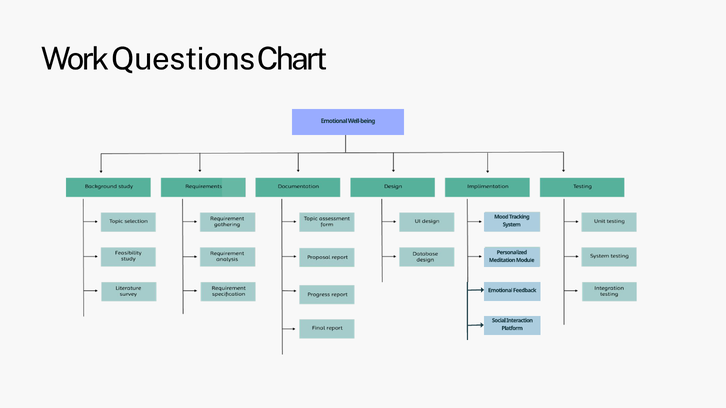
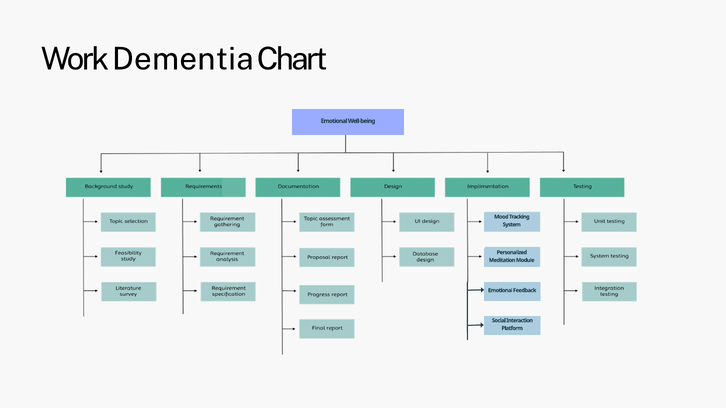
Questions: Questions -> Dementia
